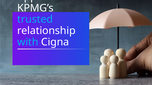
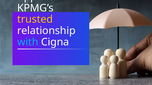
trusted colour: light blue -> yellow
